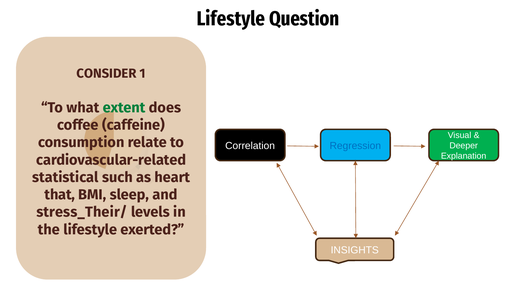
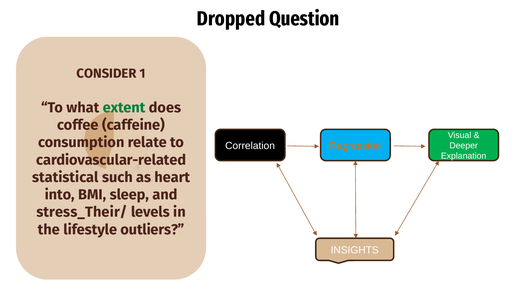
Lifestyle at (231, 19): Lifestyle -> Dropped
Regression colour: blue -> orange
that: that -> into
exerted: exerted -> outliers
